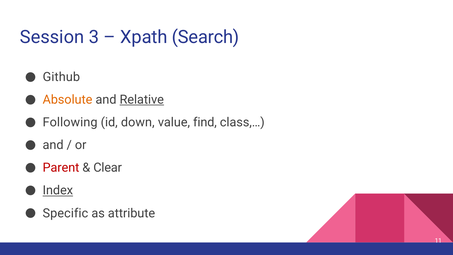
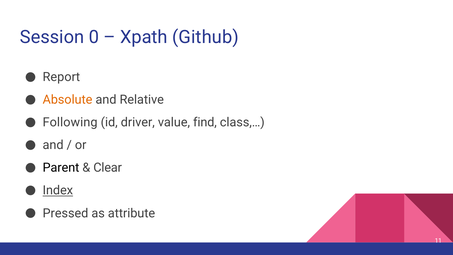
3: 3 -> 0
Search: Search -> Github
Github: Github -> Report
Relative underline: present -> none
down: down -> driver
Parent colour: red -> black
Specific: Specific -> Pressed
